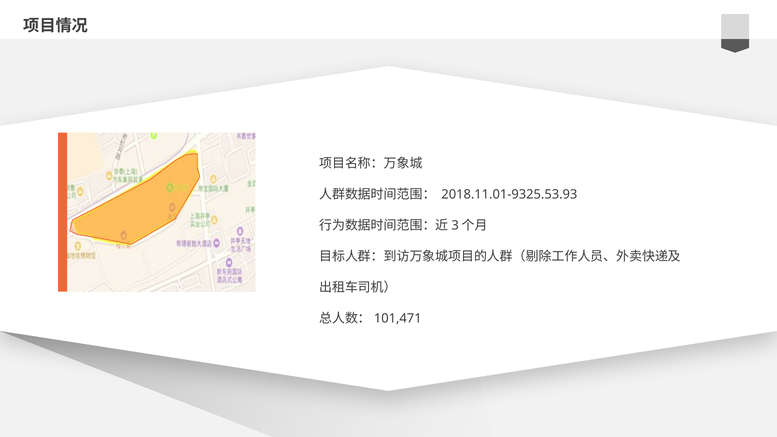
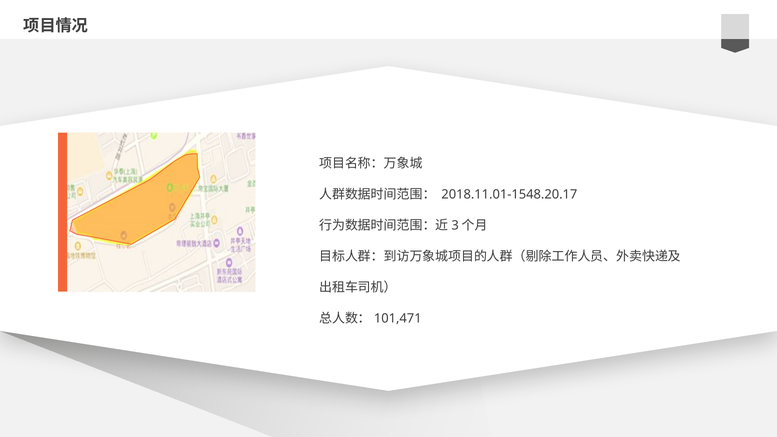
2018.11.01-9325.53.93: 2018.11.01-9325.53.93 -> 2018.11.01-1548.20.17
